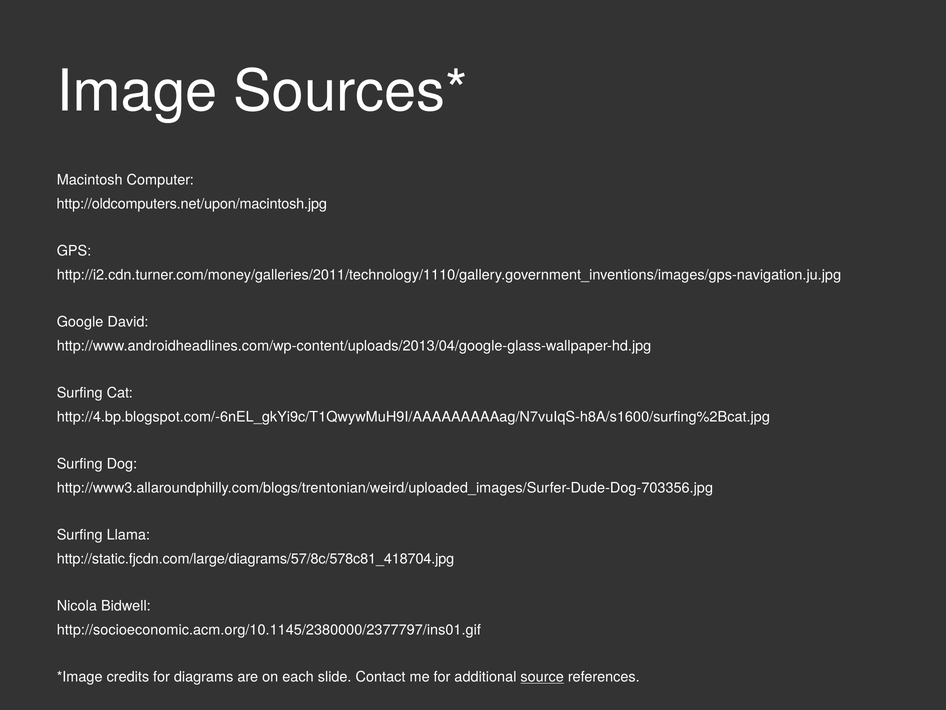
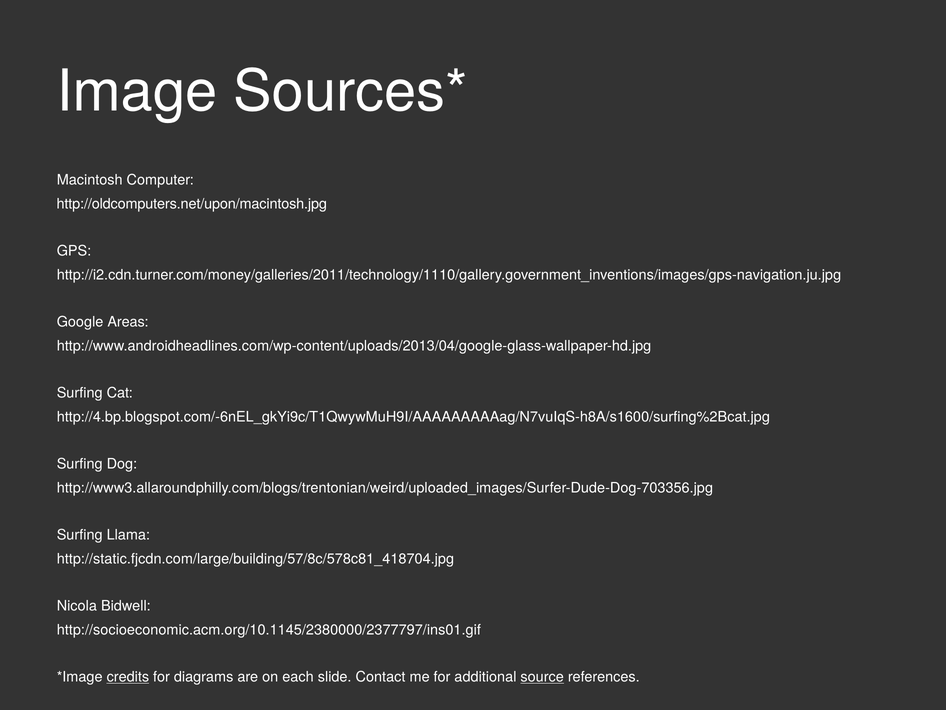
David: David -> Areas
http://static.fjcdn.com/large/diagrams/57/8c/578c81_418704.jpg: http://static.fjcdn.com/large/diagrams/57/8c/578c81_418704.jpg -> http://static.fjcdn.com/large/building/57/8c/578c81_418704.jpg
credits underline: none -> present
